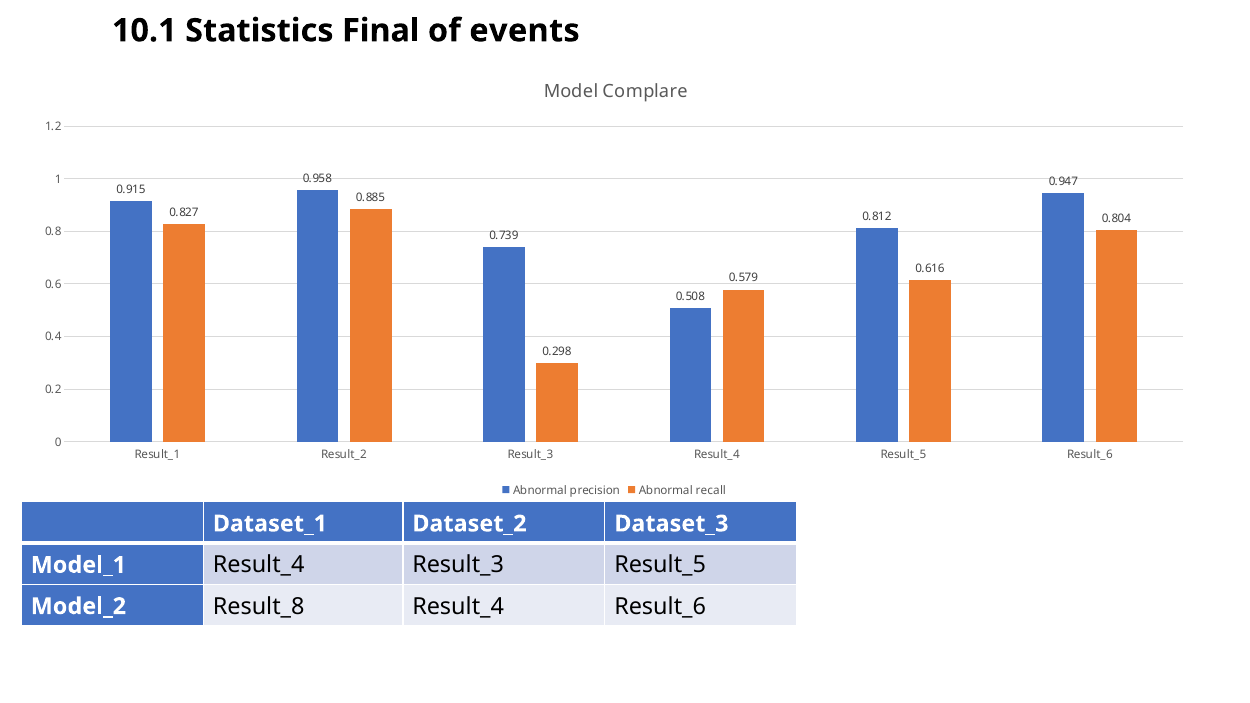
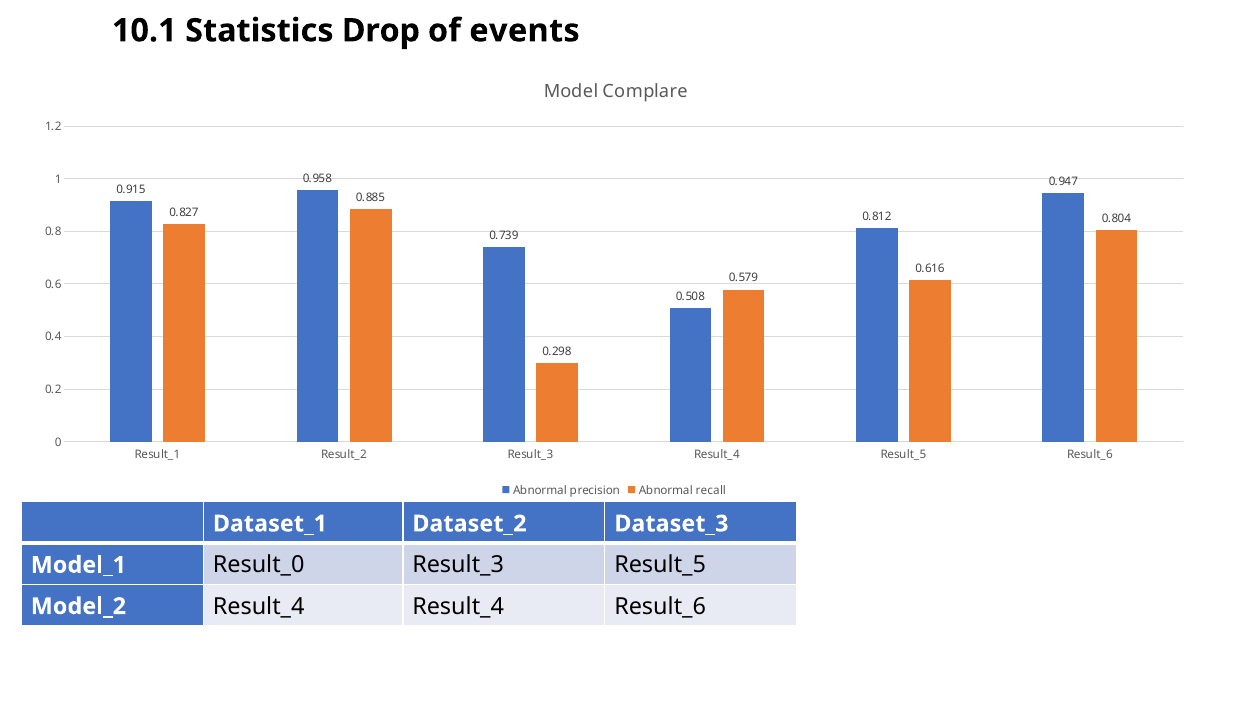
Final: Final -> Drop
Result_4 at (259, 565): Result_4 -> Result_0
Result_8 at (259, 606): Result_8 -> Result_4
